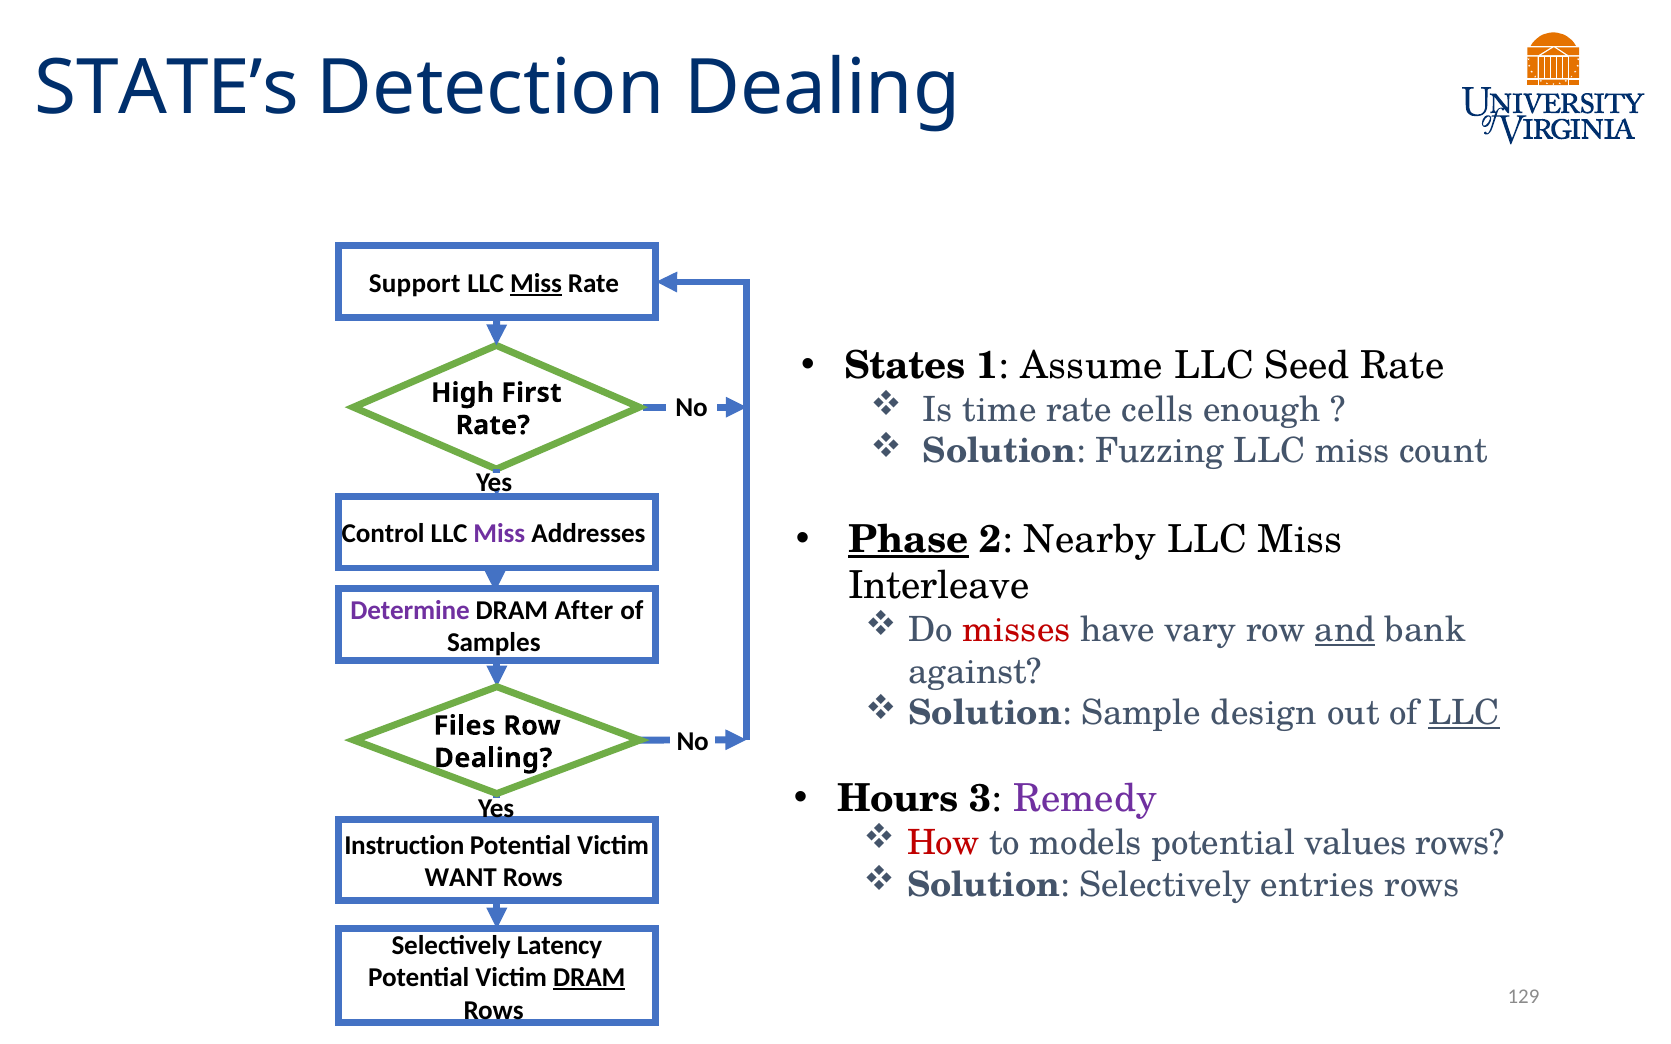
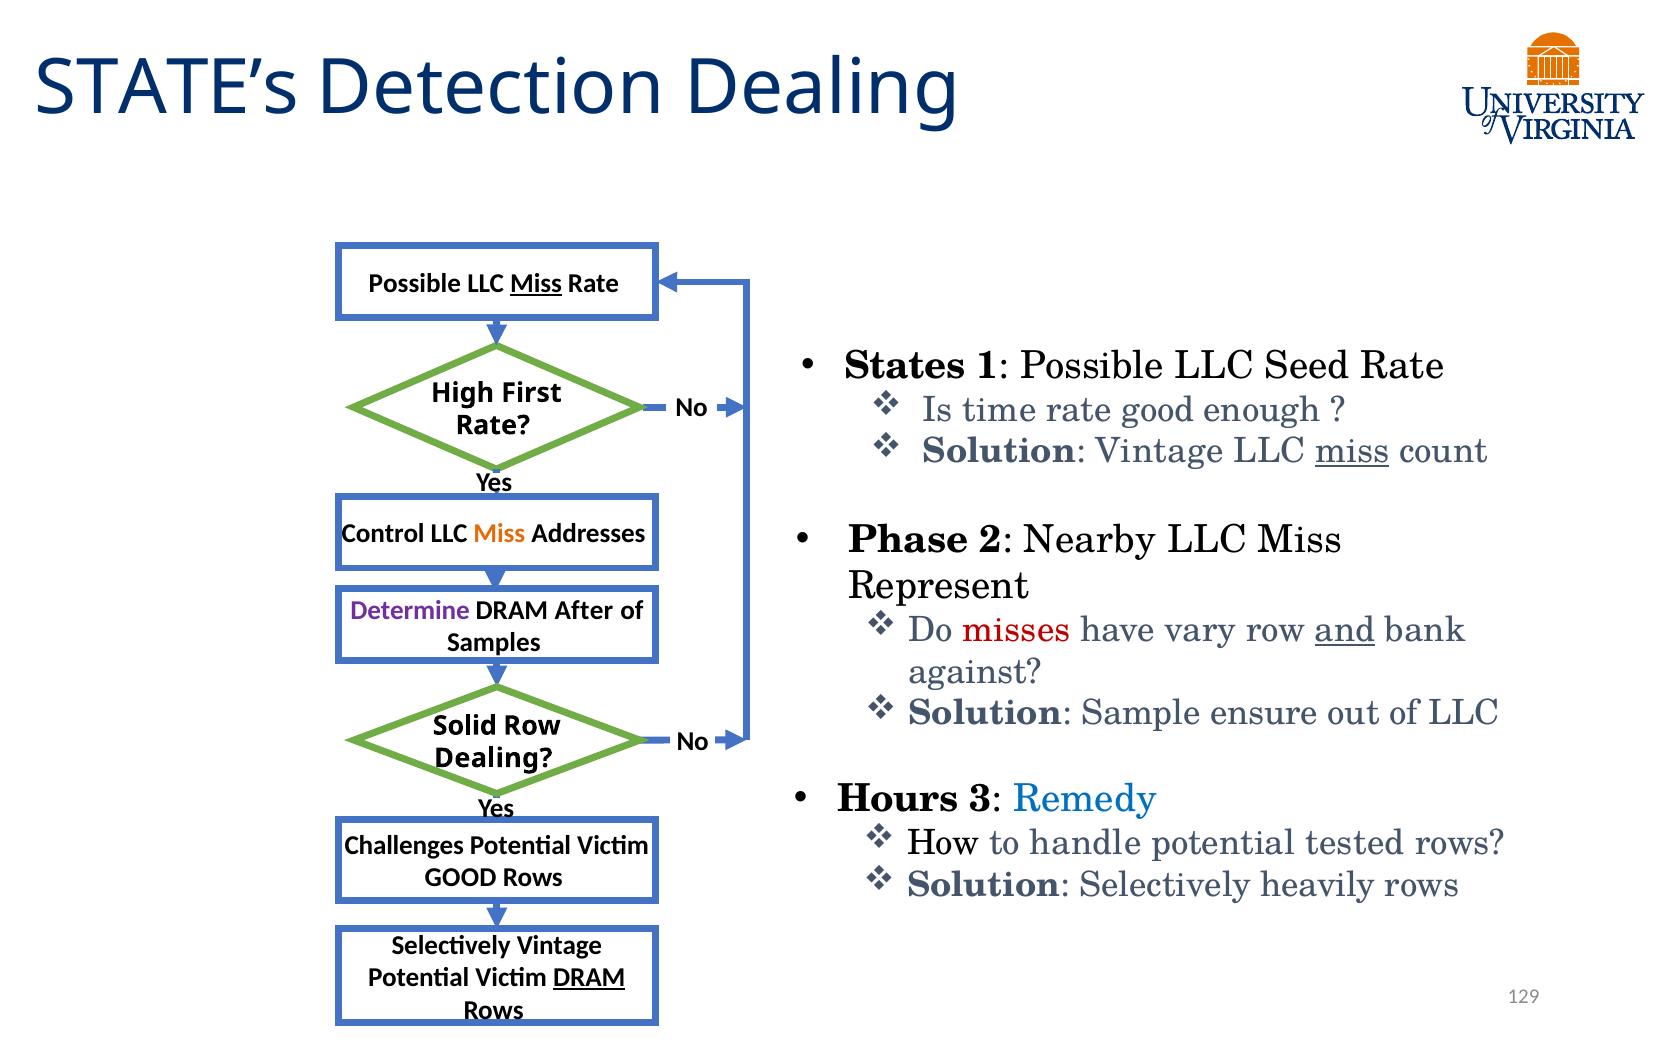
Support at (415, 284): Support -> Possible
1 Assume: Assume -> Possible
rate cells: cells -> good
Solution Fuzzing: Fuzzing -> Vintage
miss at (1352, 452) underline: none -> present
Phase underline: present -> none
Miss at (499, 534) colour: purple -> orange
Interleave: Interleave -> Represent
design: design -> ensure
LLC at (1464, 714) underline: present -> none
Files: Files -> Solid
Remedy colour: purple -> blue
How colour: red -> black
models: models -> handle
values: values -> tested
Instruction: Instruction -> Challenges
entries: entries -> heavily
WANT at (461, 878): WANT -> GOOD
Selectively Latency: Latency -> Vintage
